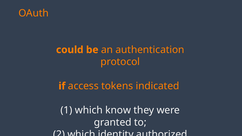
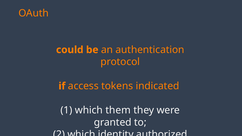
which know: know -> them
